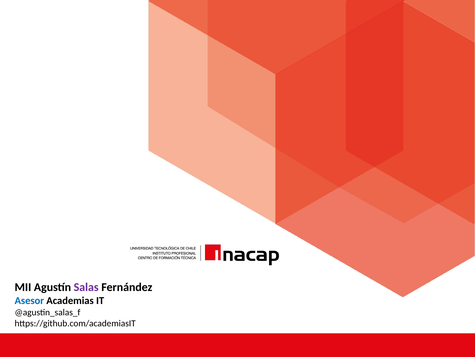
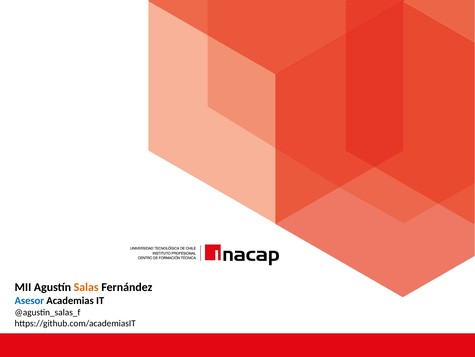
Salas colour: purple -> orange
